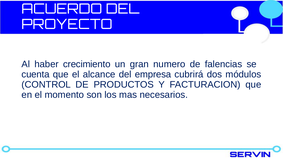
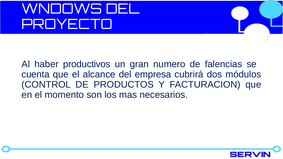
ACUERDO: ACUERDO -> WNDOWS
crecimiento: crecimiento -> productivos
